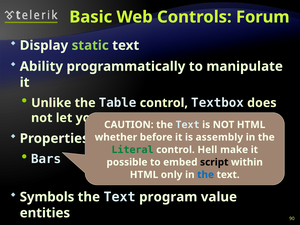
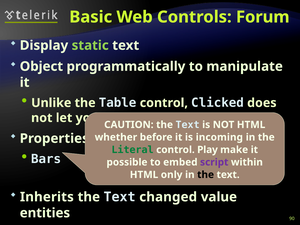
Ability: Ability -> Object
Textbox: Textbox -> Clicked
assembly: assembly -> incoming
Hell: Hell -> Play
script colour: black -> purple
the at (206, 175) colour: blue -> black
Symbols: Symbols -> Inherits
program: program -> changed
